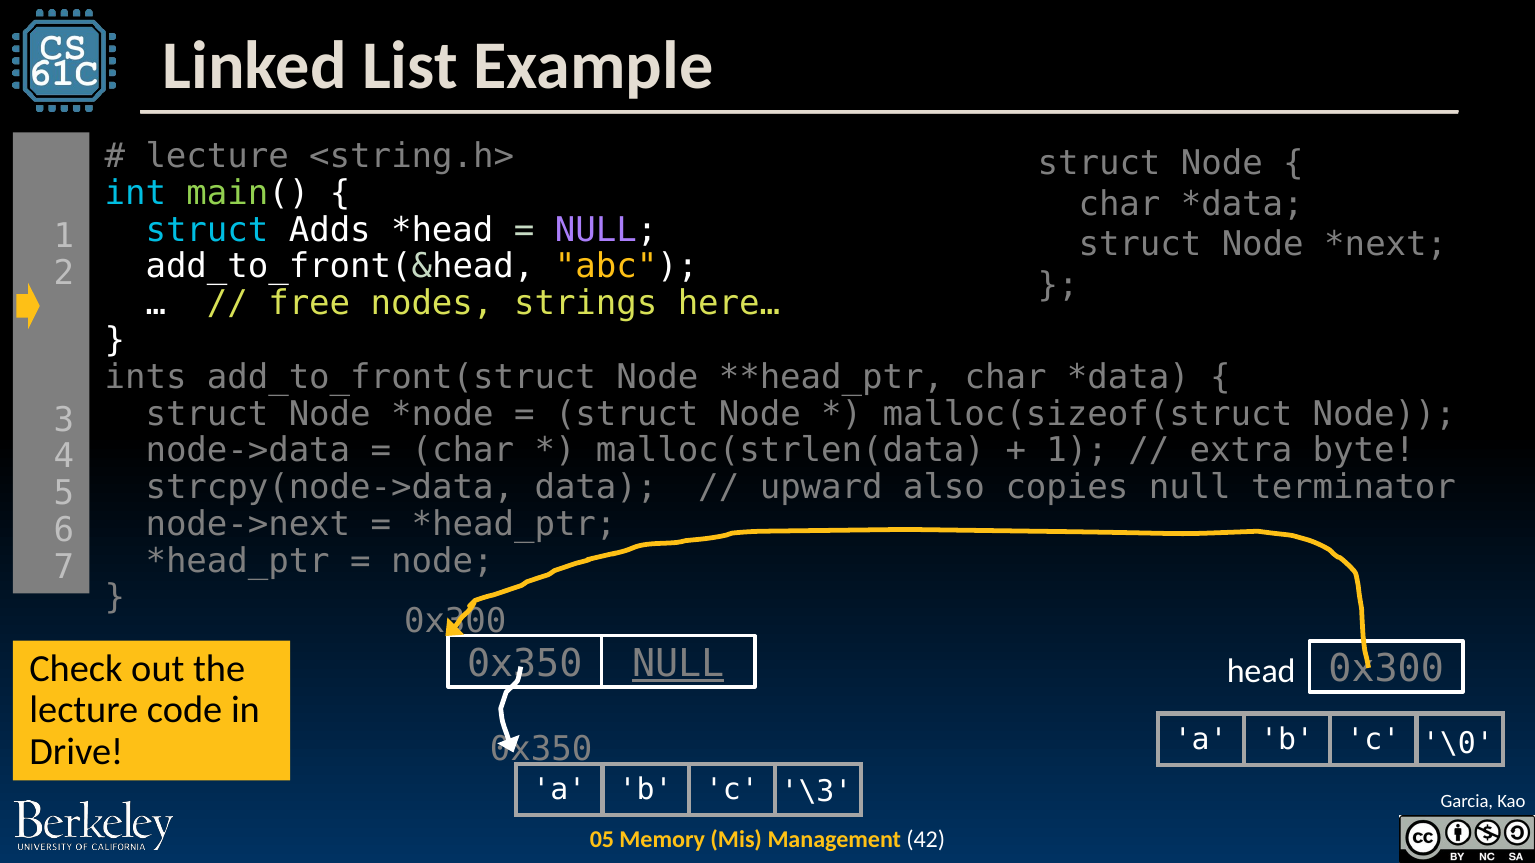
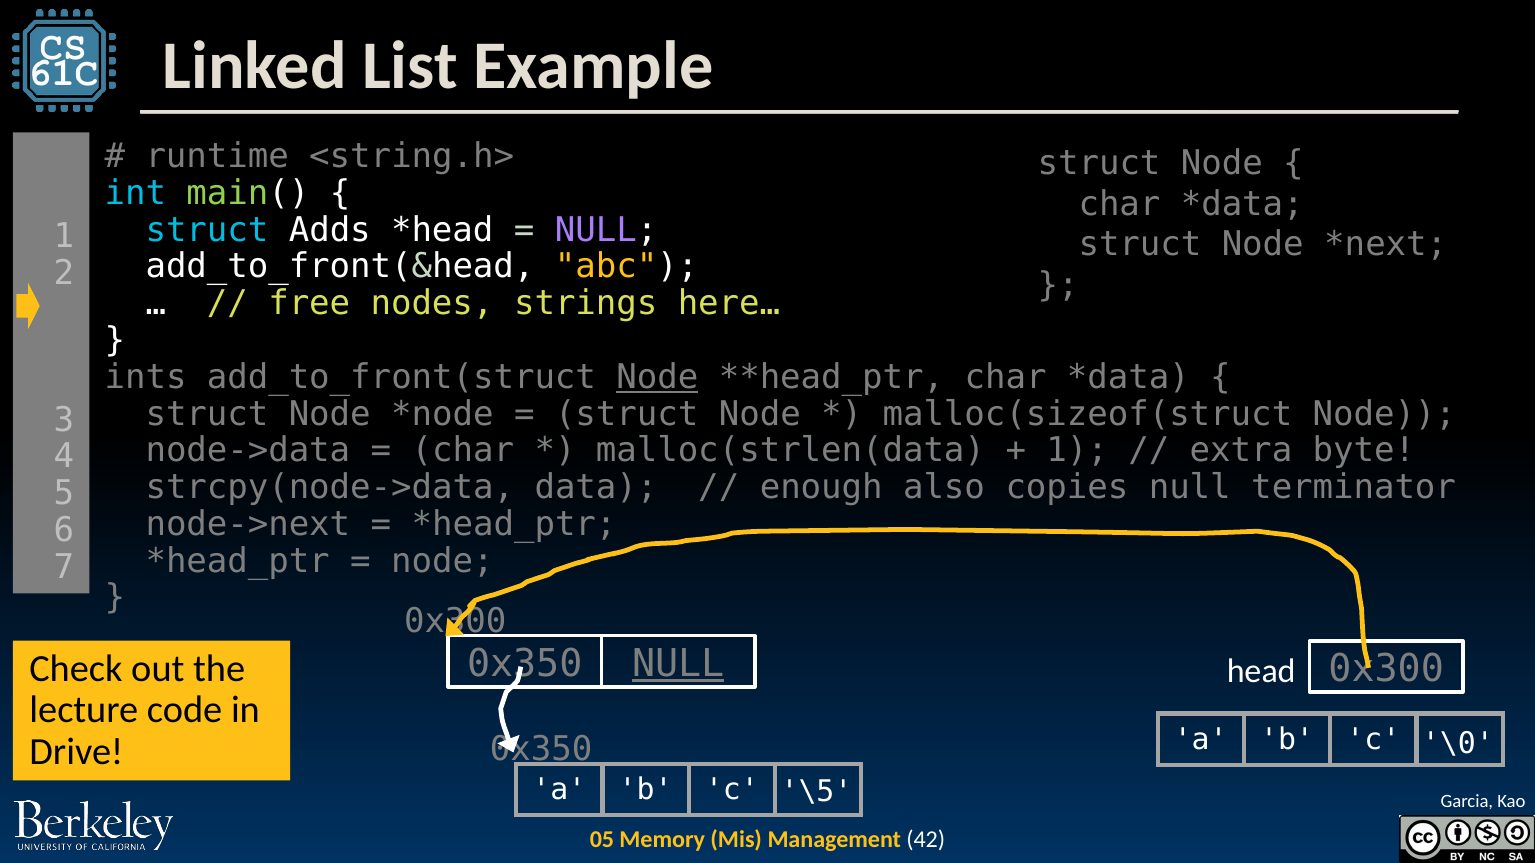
lecture at (217, 156): lecture -> runtime
Node at (657, 377) underline: none -> present
upward: upward -> enough
\3: \3 -> \5
